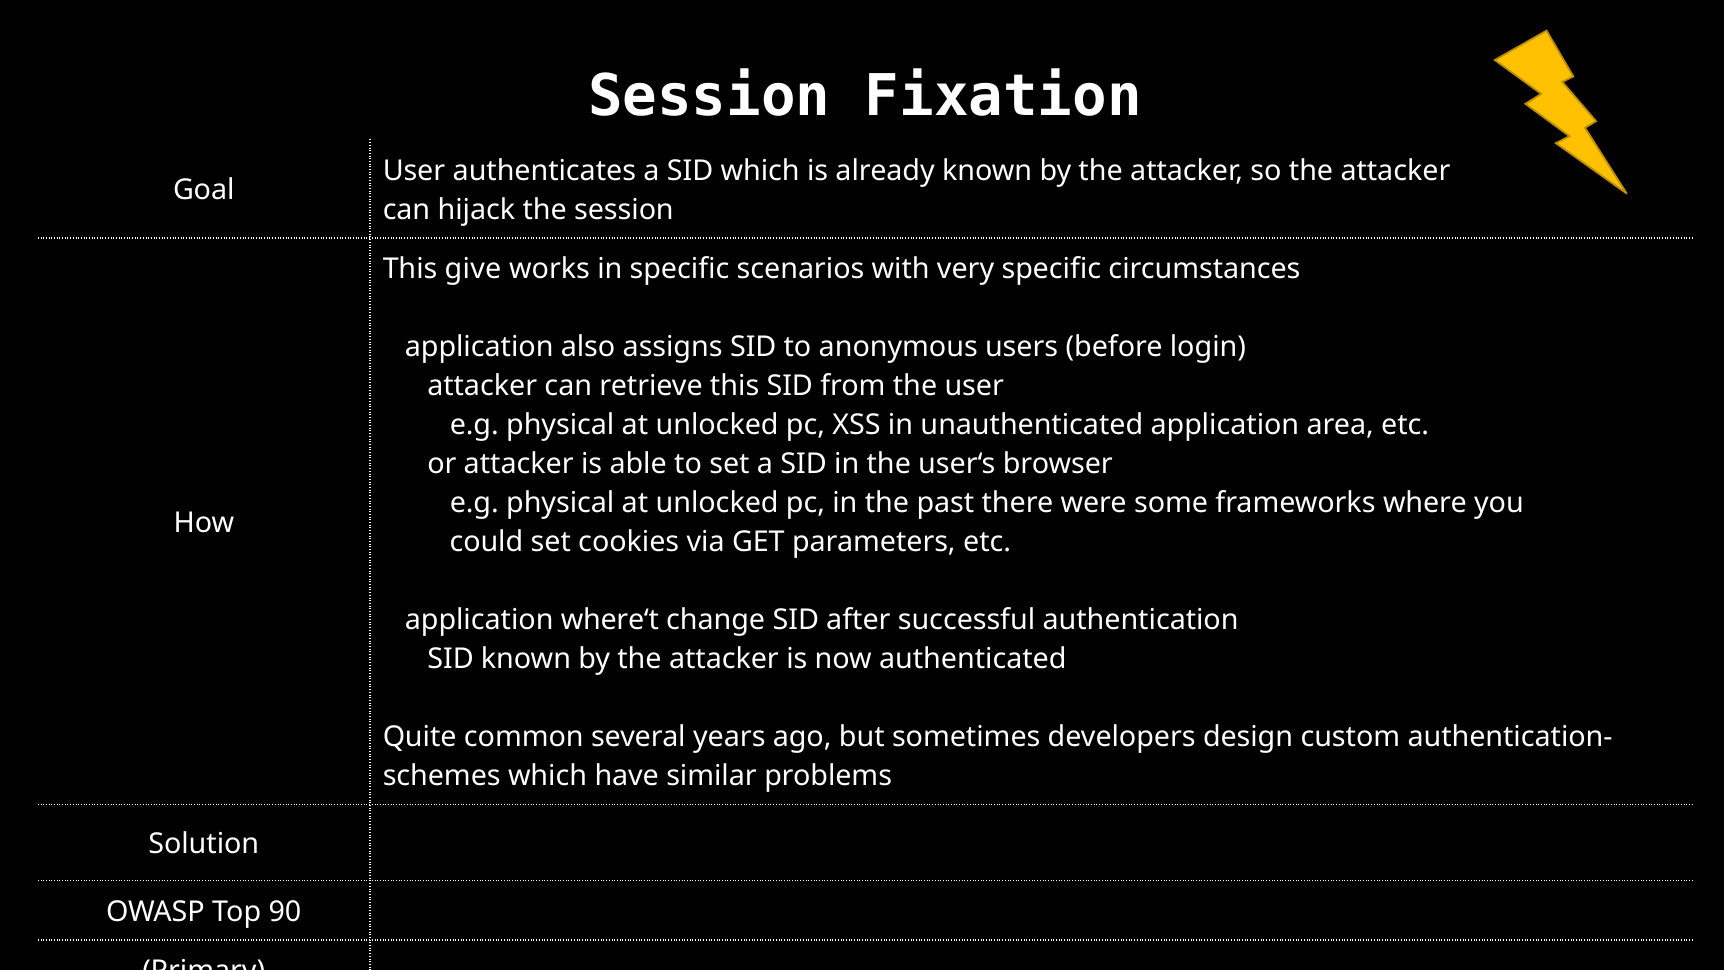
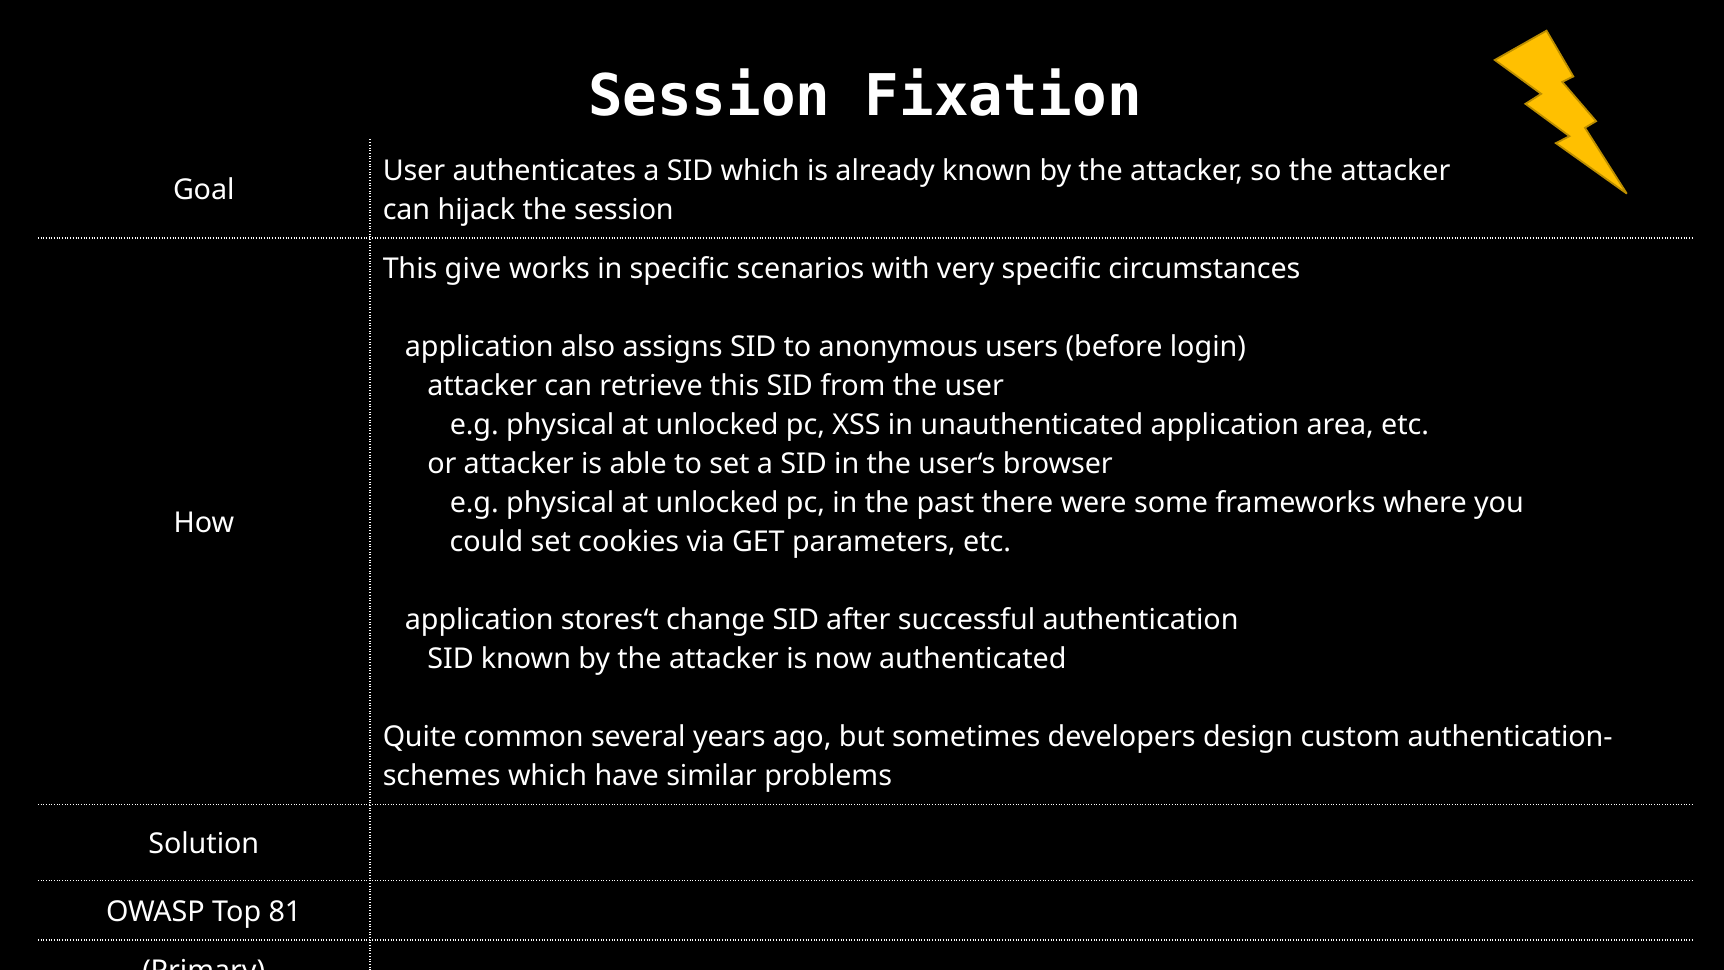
where‘t: where‘t -> stores‘t
90: 90 -> 81
